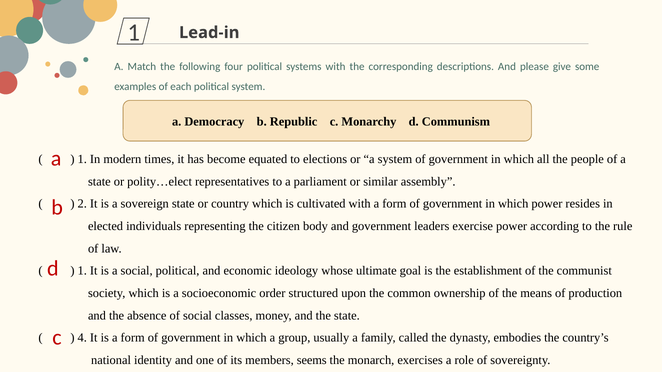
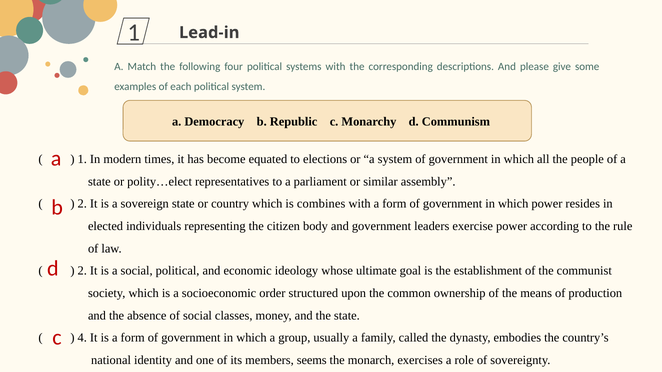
cultivated: cultivated -> combines
1 at (82, 271): 1 -> 2
